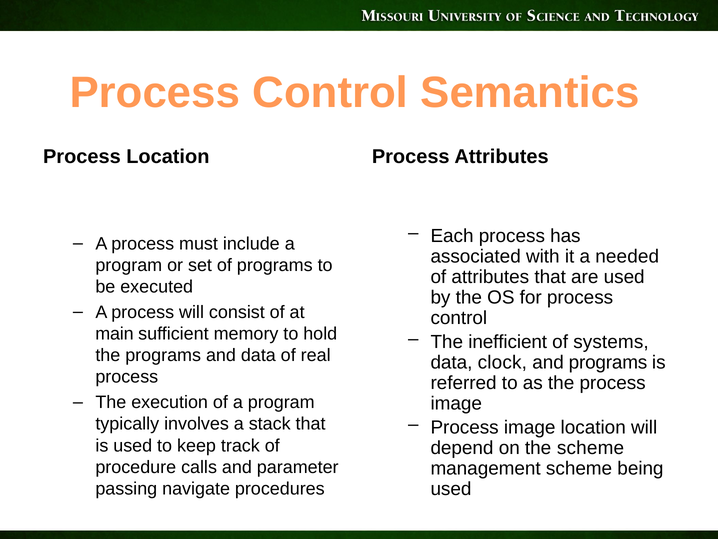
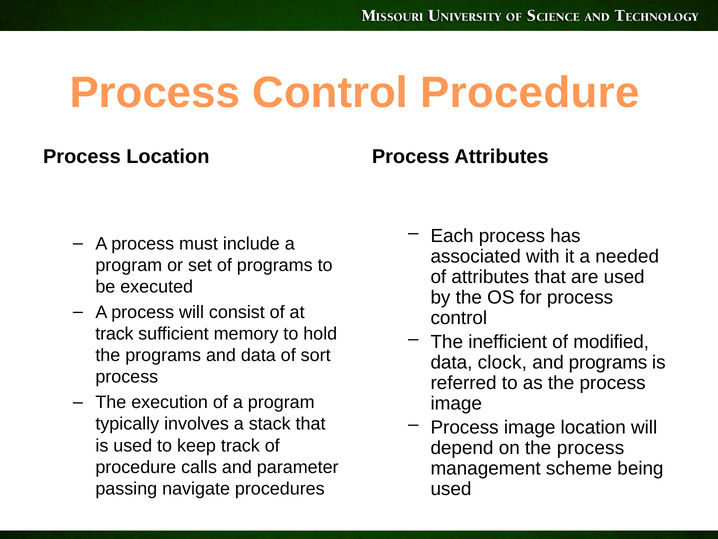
Control Semantics: Semantics -> Procedure
main at (114, 334): main -> track
systems: systems -> modified
real: real -> sort
on the scheme: scheme -> process
